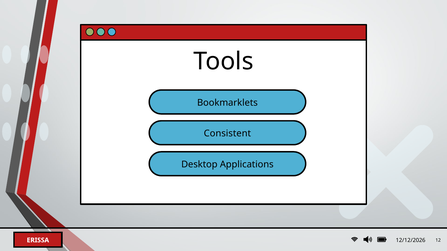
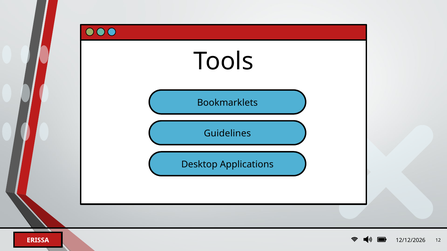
Consistent: Consistent -> Guidelines
